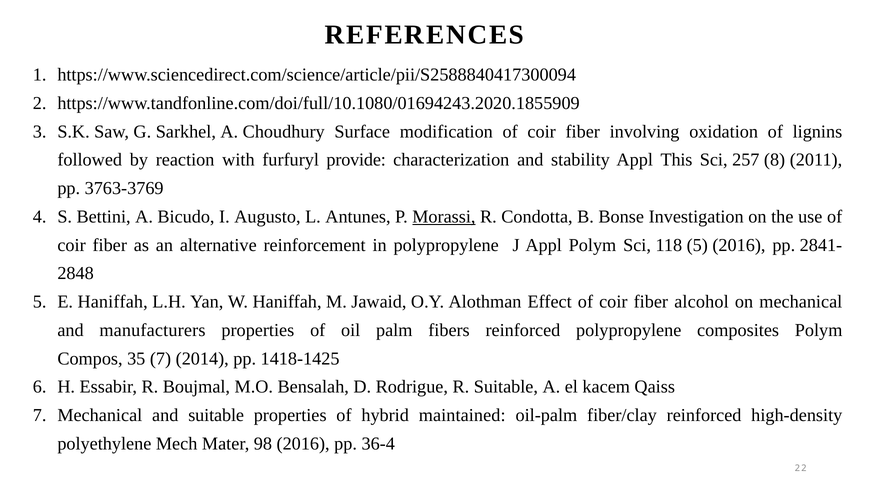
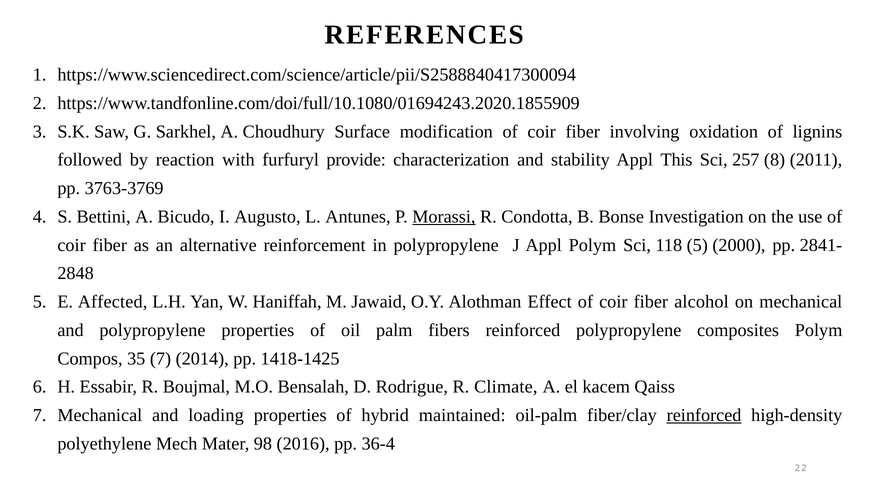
5 2016: 2016 -> 2000
E Haniffah: Haniffah -> Affected
and manufacturers: manufacturers -> polypropylene
R Suitable: Suitable -> Climate
and suitable: suitable -> loading
reinforced at (704, 415) underline: none -> present
